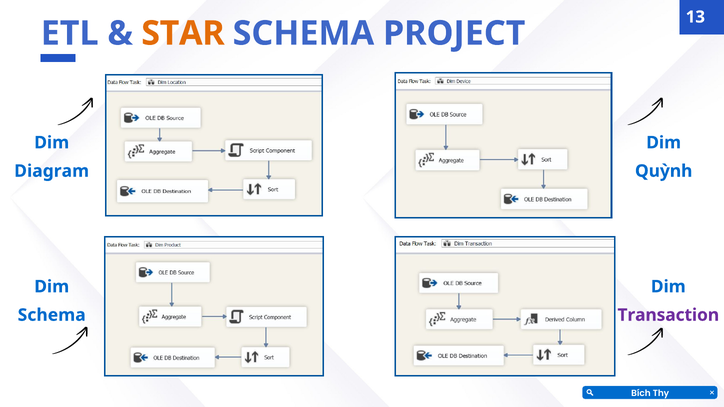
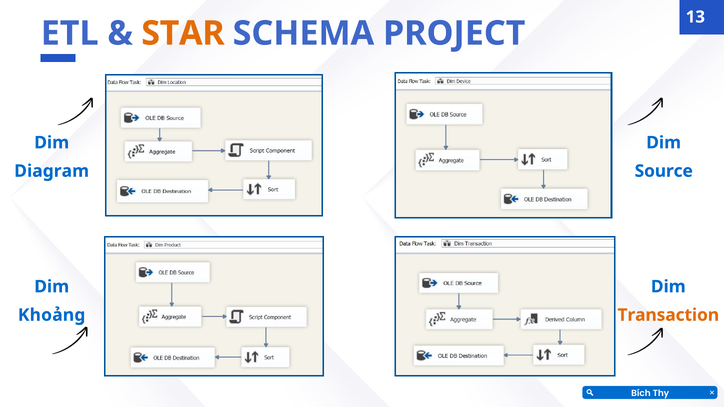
Quỳnh: Quỳnh -> Source
Schema at (52, 315): Schema -> Khoảng
Transaction colour: purple -> orange
